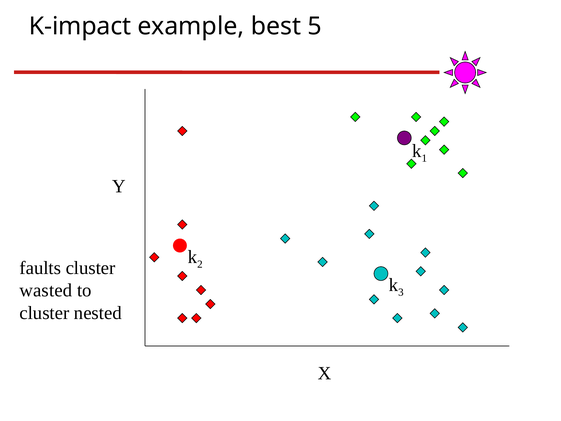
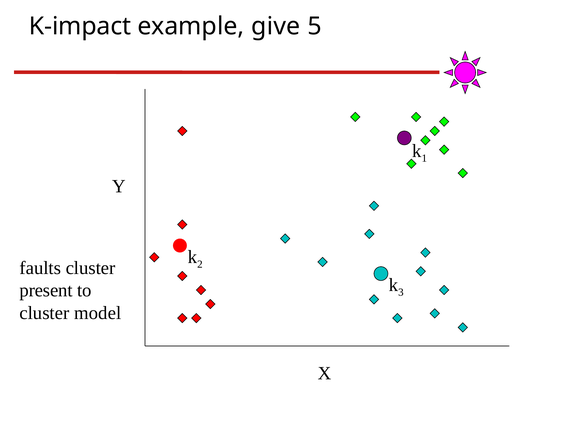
best: best -> give
wasted: wasted -> present
nested: nested -> model
